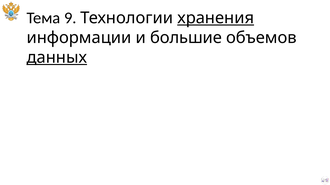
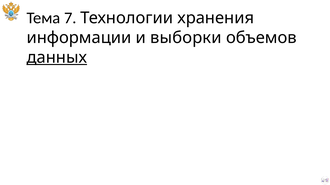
9: 9 -> 7
хранения underline: present -> none
большие: большие -> выборки
